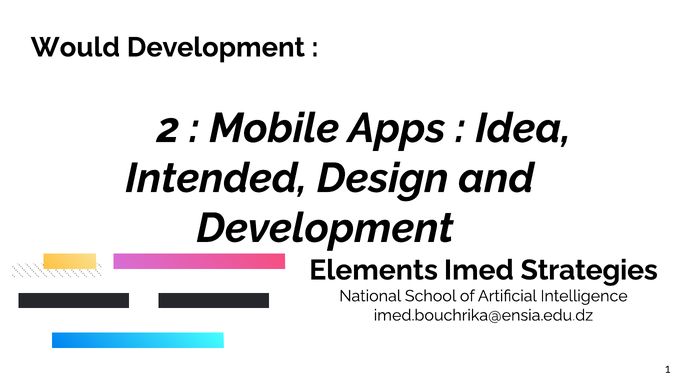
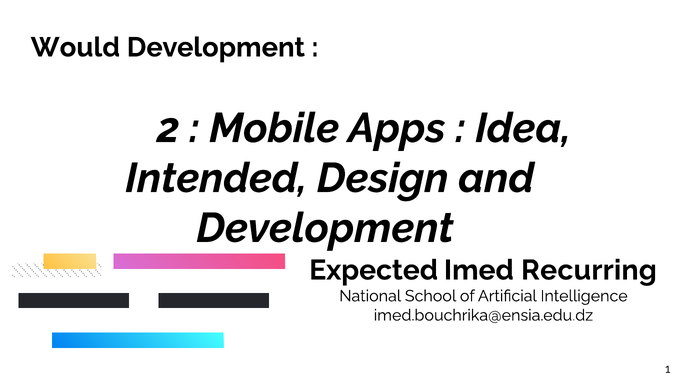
Elements: Elements -> Expected
Strategies: Strategies -> Recurring
